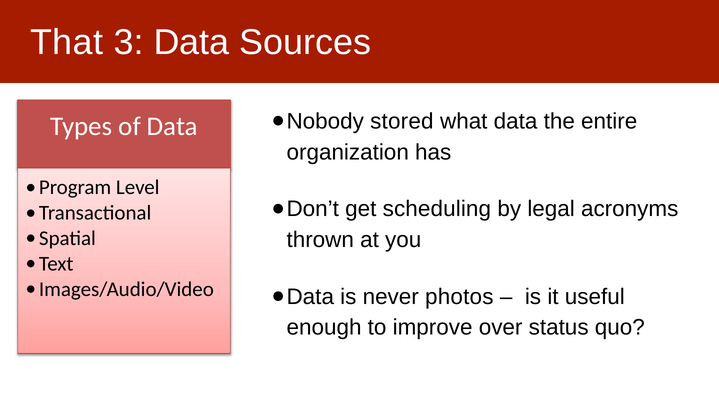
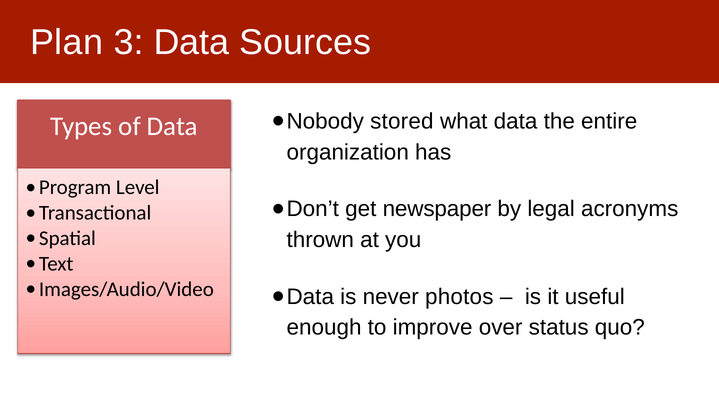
That: That -> Plan
scheduling: scheduling -> newspaper
